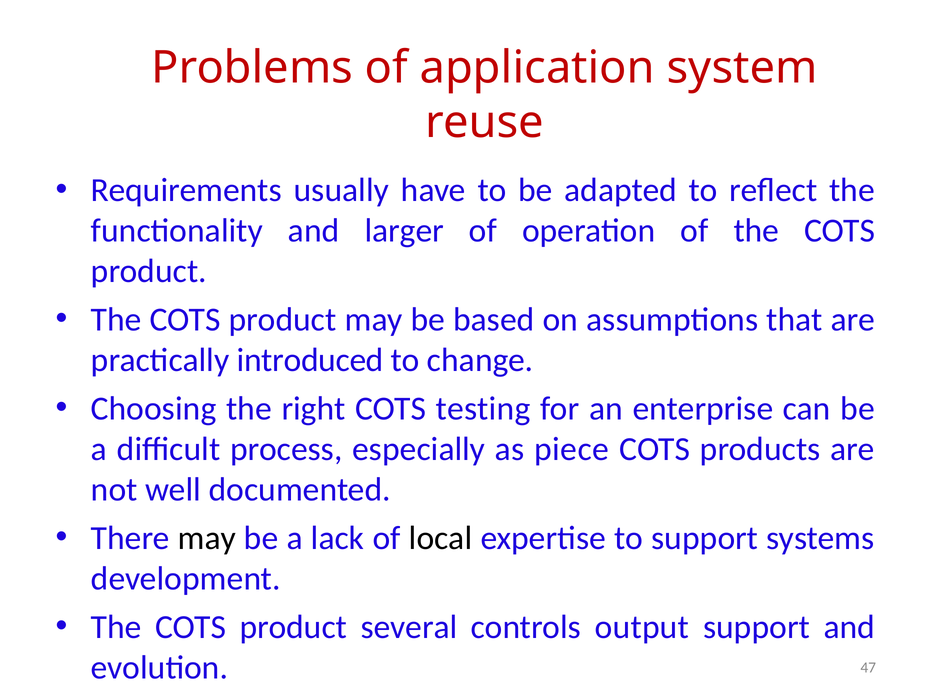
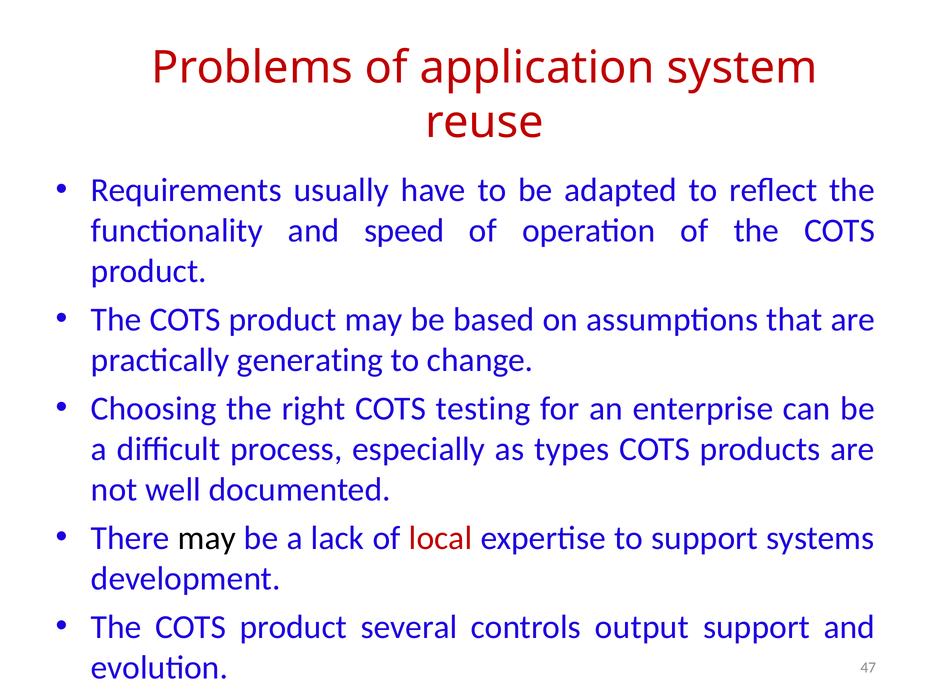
larger: larger -> speed
introduced: introduced -> generating
piece: piece -> types
local colour: black -> red
